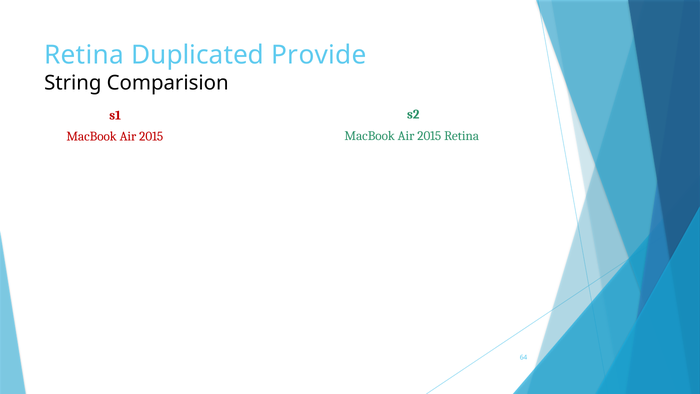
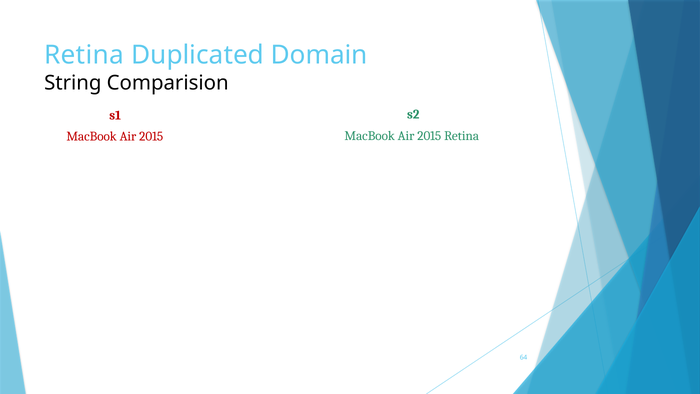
Provide: Provide -> Domain
